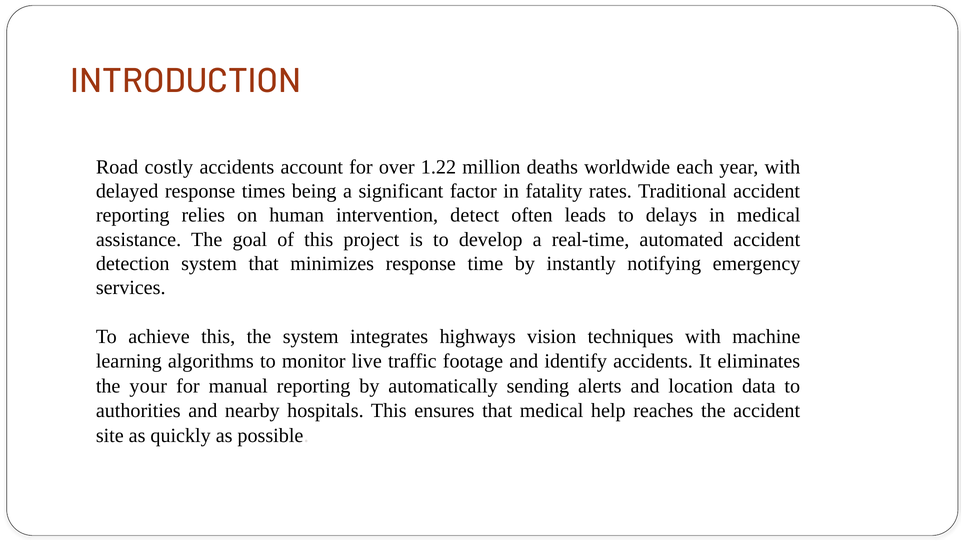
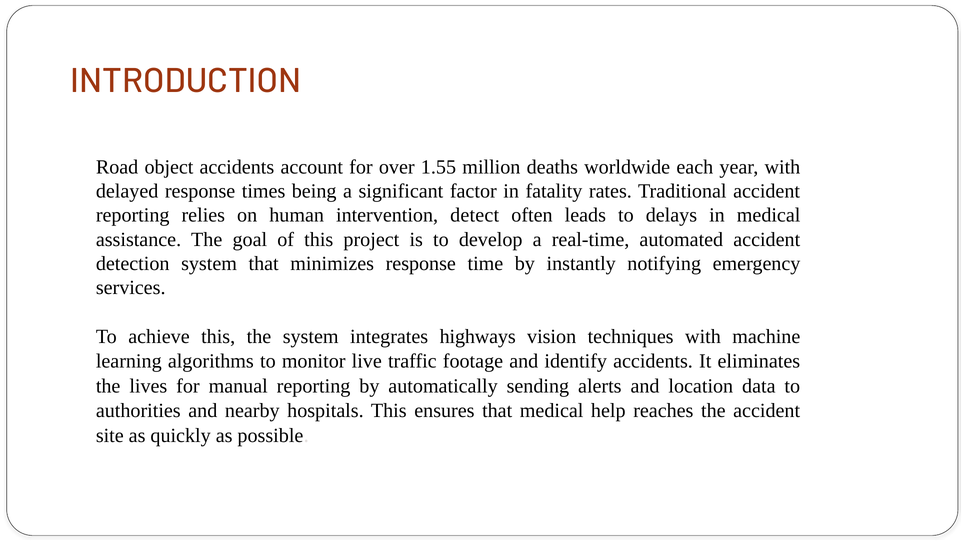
costly: costly -> object
1.22: 1.22 -> 1.55
your: your -> lives
